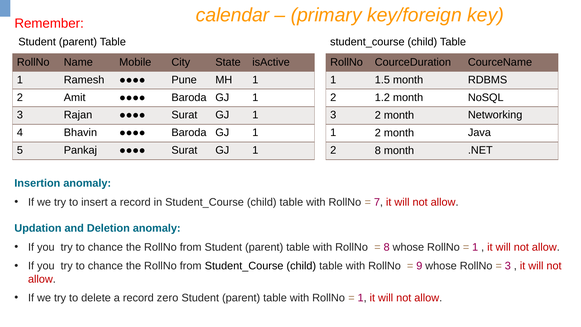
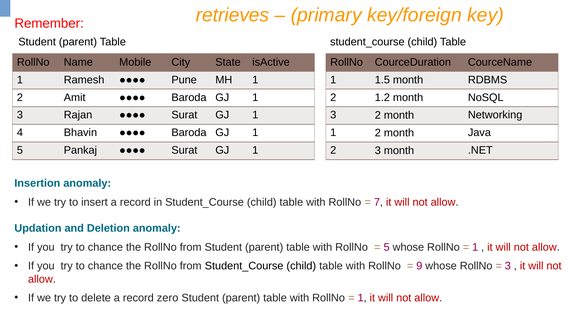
calendar: calendar -> retrieves
2 8: 8 -> 3
8 at (387, 247): 8 -> 5
